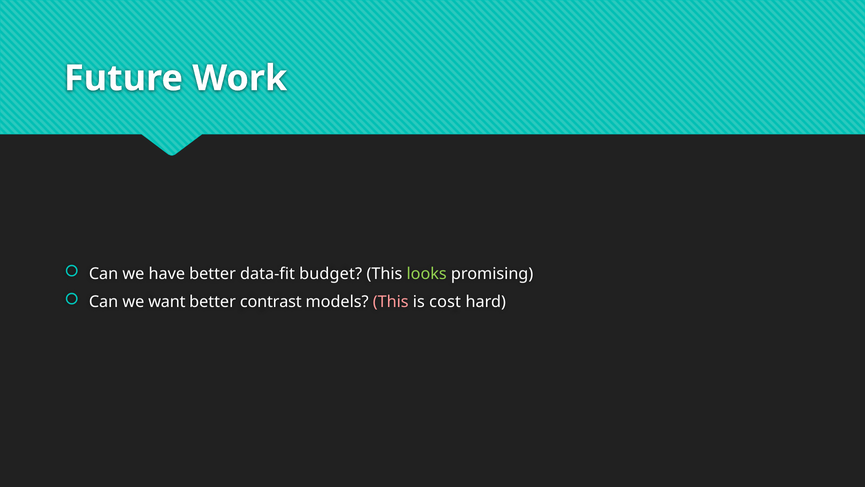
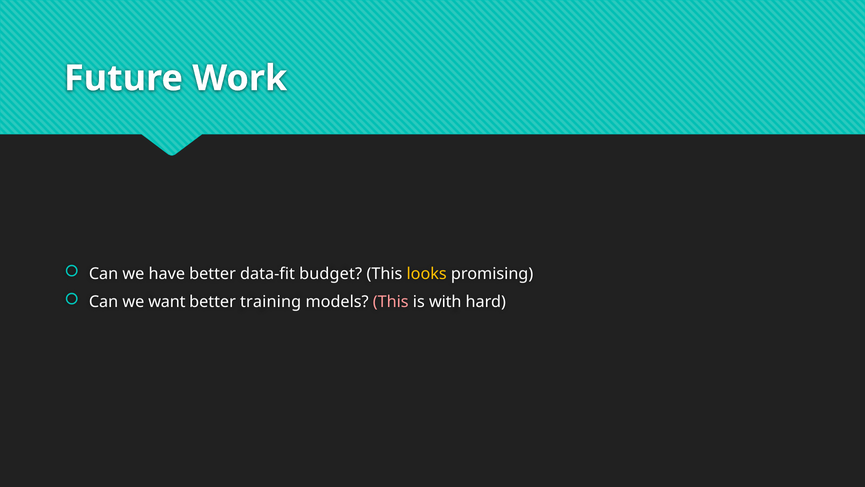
looks colour: light green -> yellow
contrast: contrast -> training
cost: cost -> with
